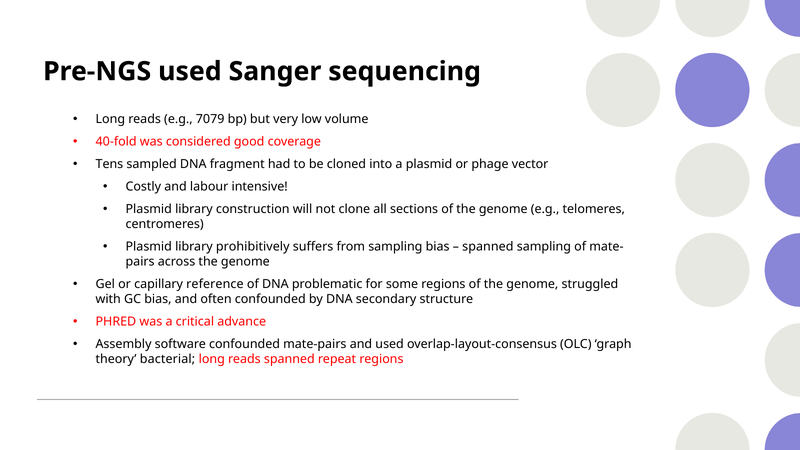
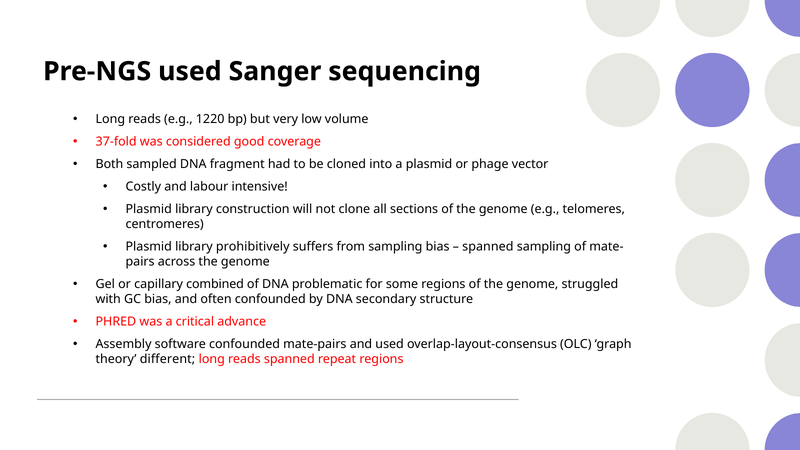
7079: 7079 -> 1220
40-fold: 40-fold -> 37-fold
Tens: Tens -> Both
reference: reference -> combined
bacterial: bacterial -> different
